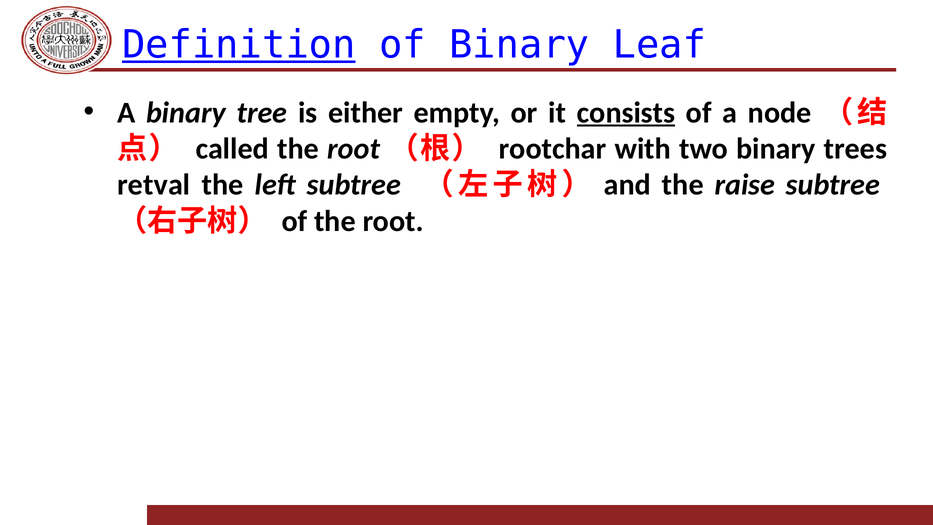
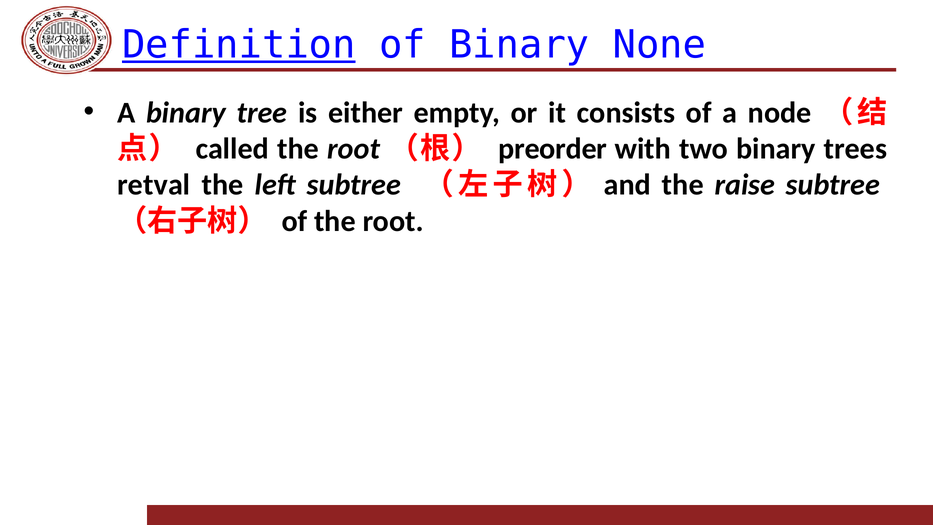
Leaf: Leaf -> None
consists underline: present -> none
rootchar: rootchar -> preorder
